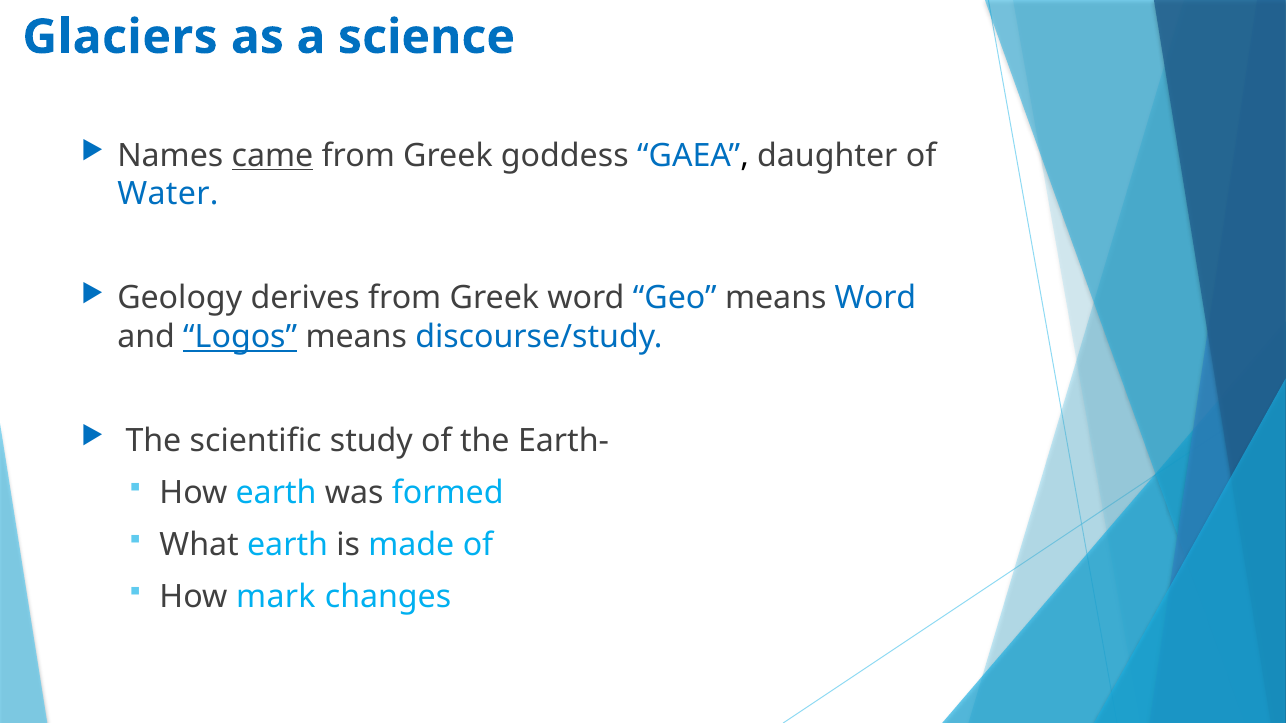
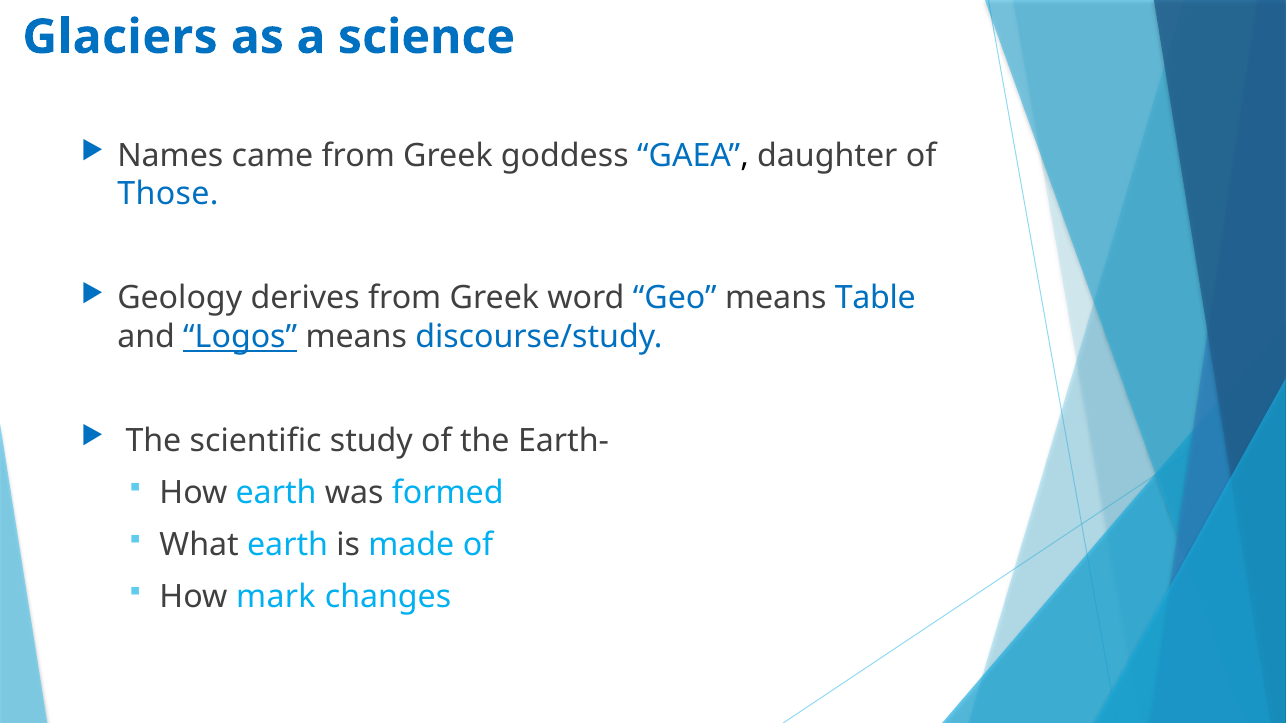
came underline: present -> none
Water: Water -> Those
means Word: Word -> Table
